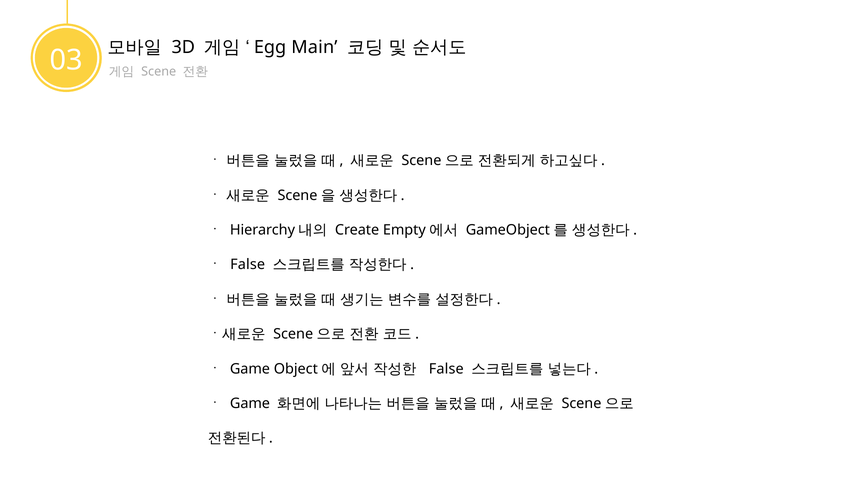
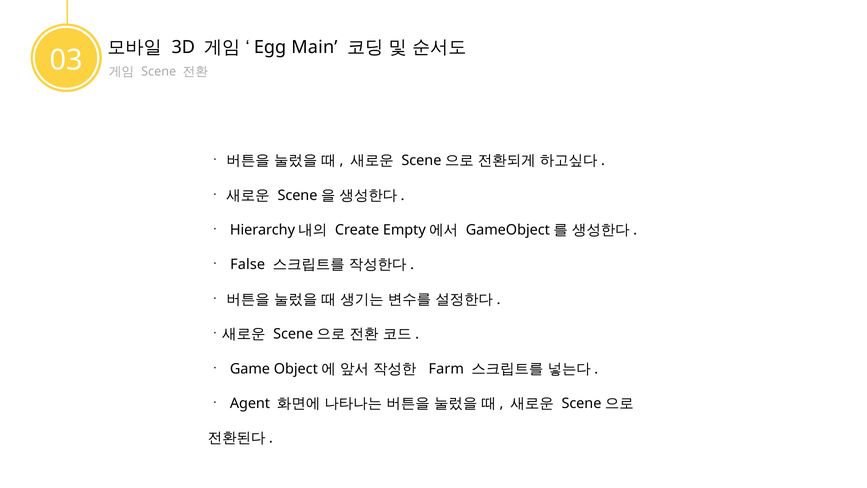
False at (446, 369): False -> Farm
Game at (250, 403): Game -> Agent
